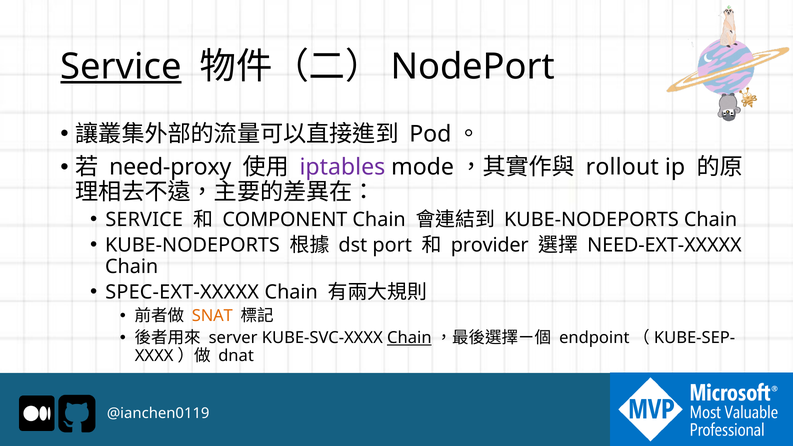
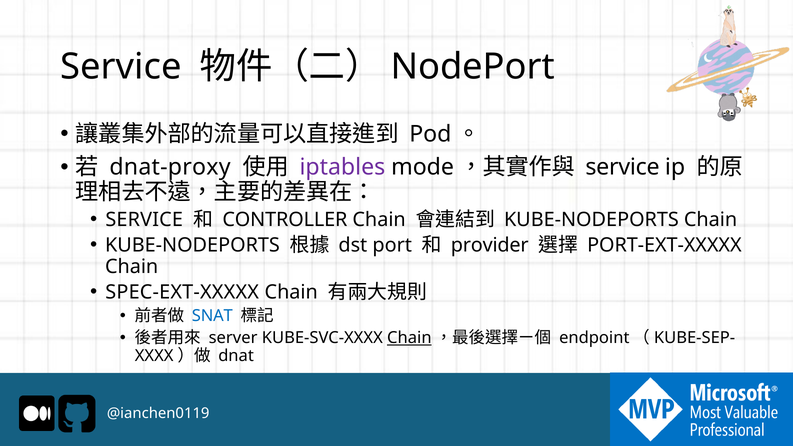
Service at (121, 67) underline: present -> none
need-proxy: need-proxy -> dnat-proxy
rollout at (622, 167): rollout -> service
COMPONENT: COMPONENT -> CONTROLLER
NEED-EXT-XXXXX: NEED-EXT-XXXXX -> PORT-EXT-XXXXX
SNAT colour: orange -> blue
